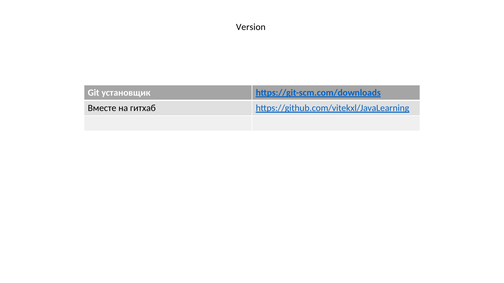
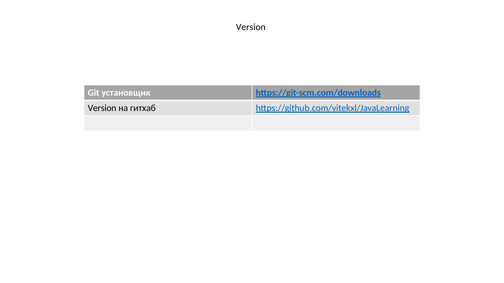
Вместе at (102, 108): Вместе -> Version
